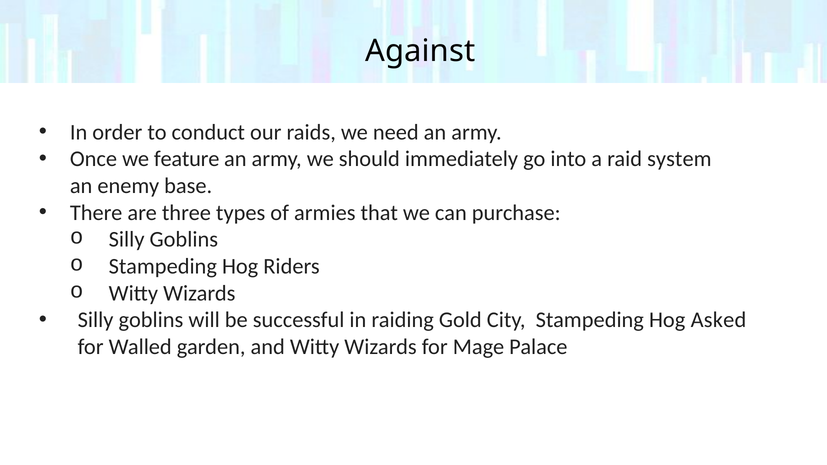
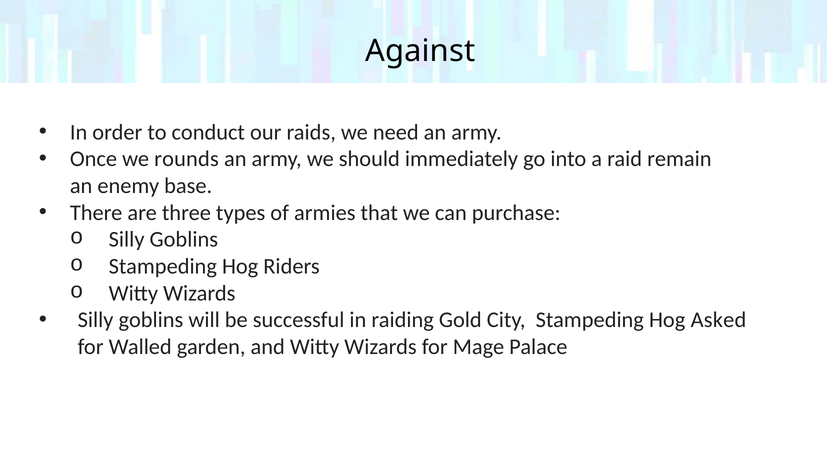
feature: feature -> rounds
system: system -> remain
